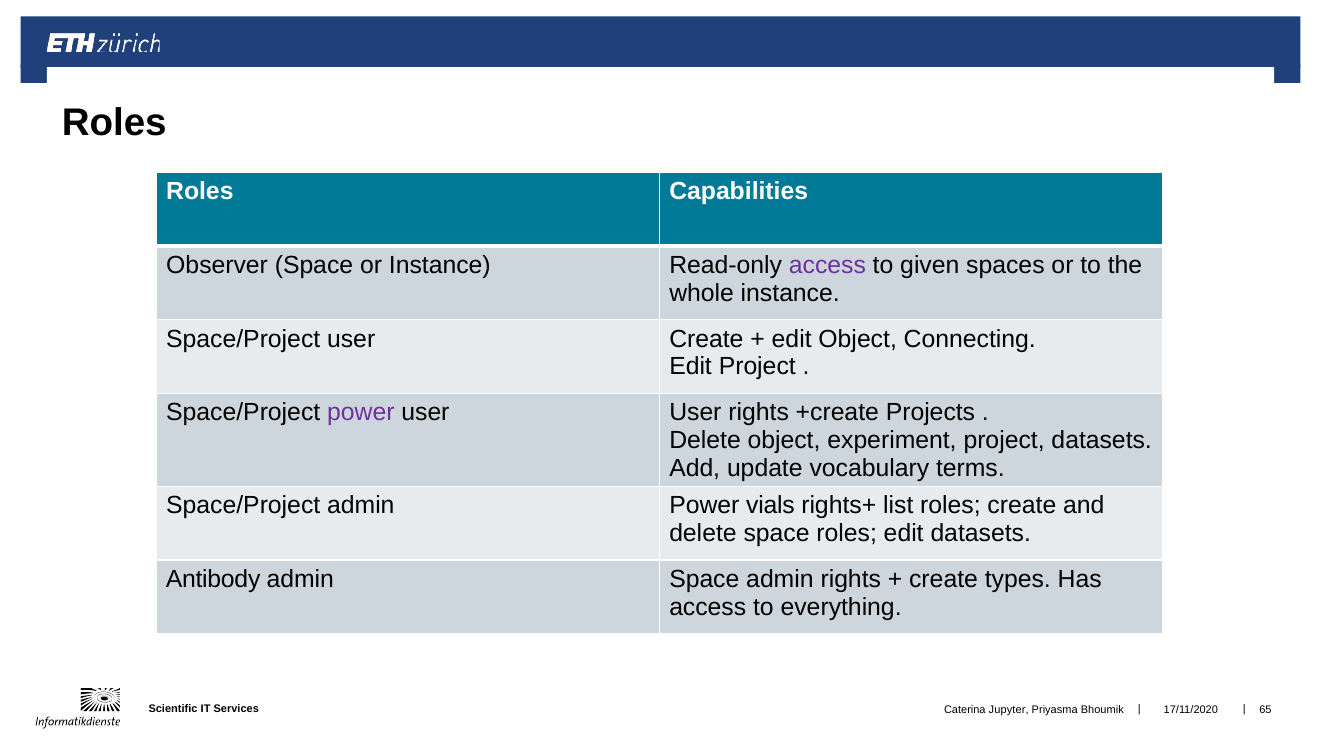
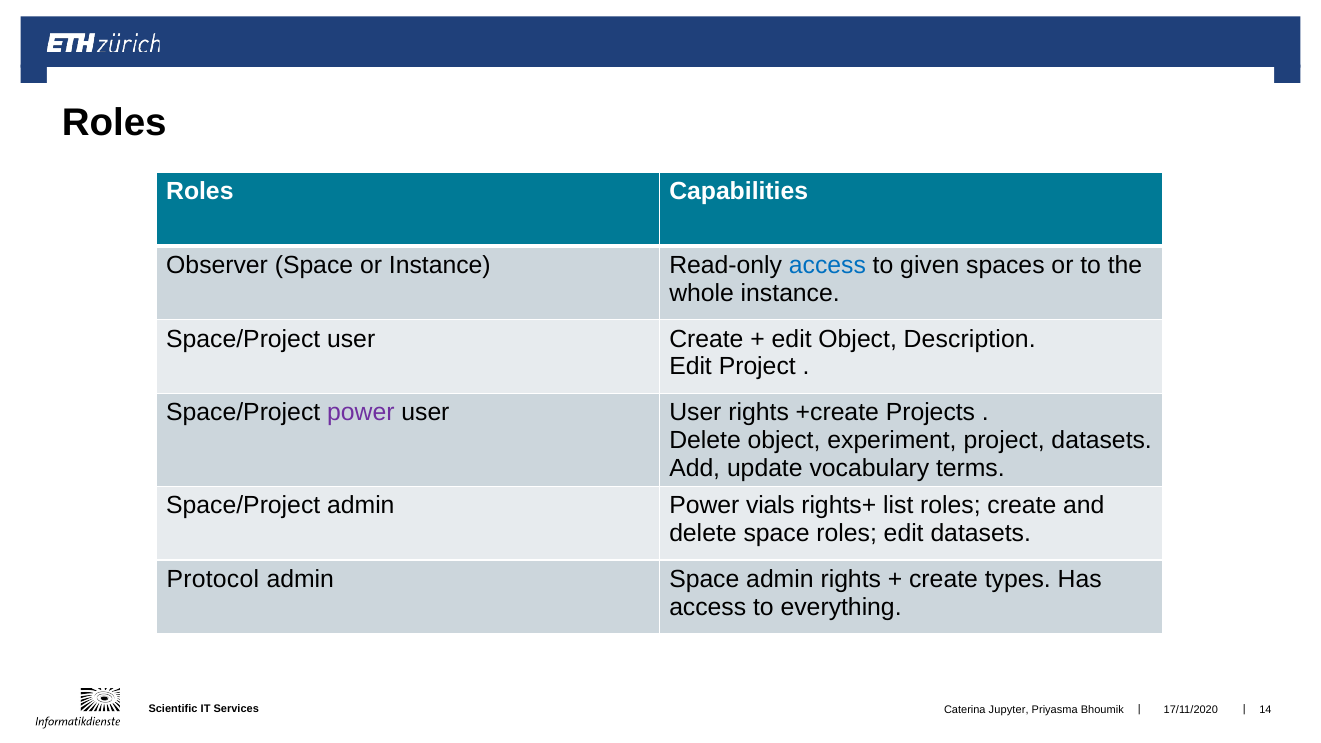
access at (827, 265) colour: purple -> blue
Connecting: Connecting -> Description
Antibody: Antibody -> Protocol
65: 65 -> 14
